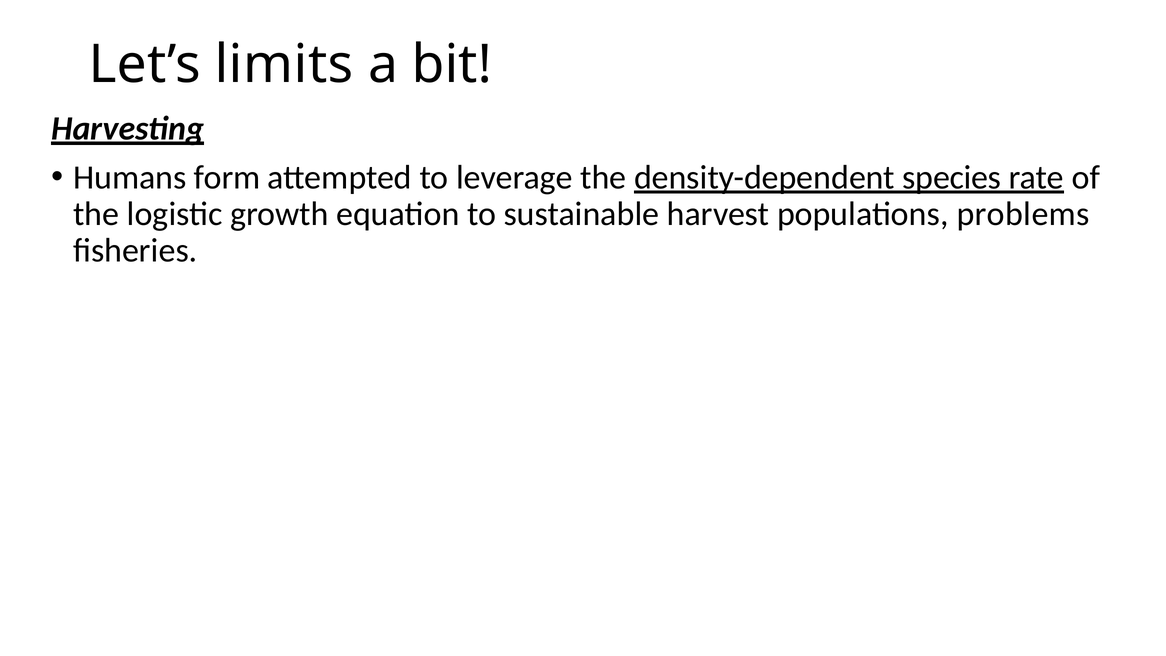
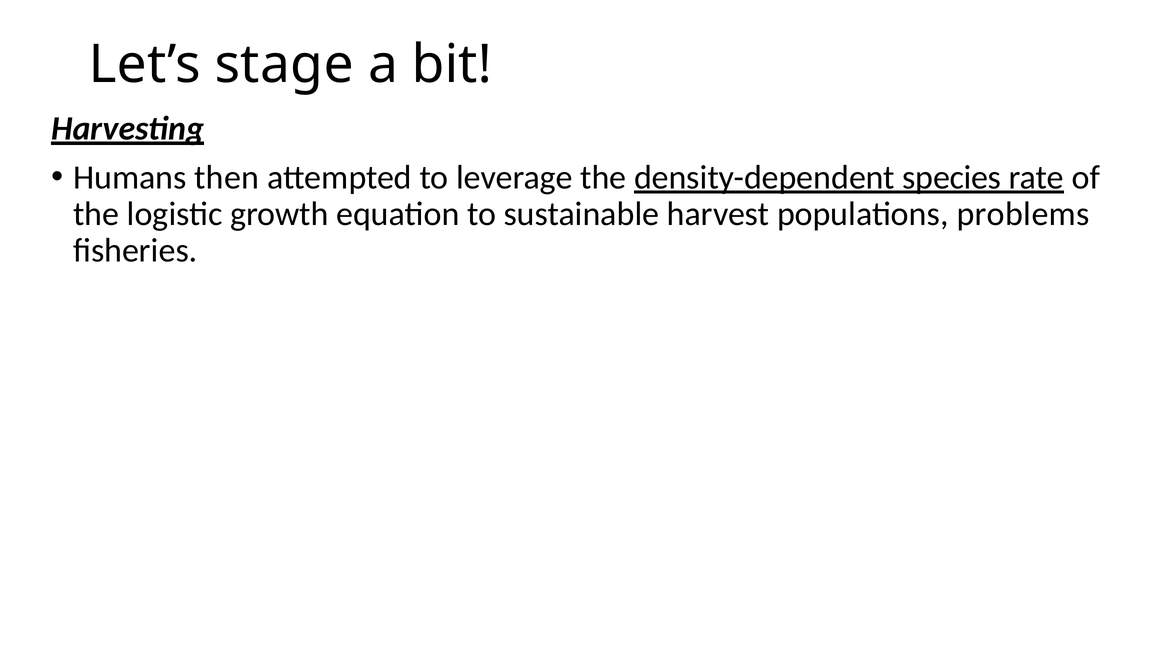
limits: limits -> stage
Humans form: form -> then
